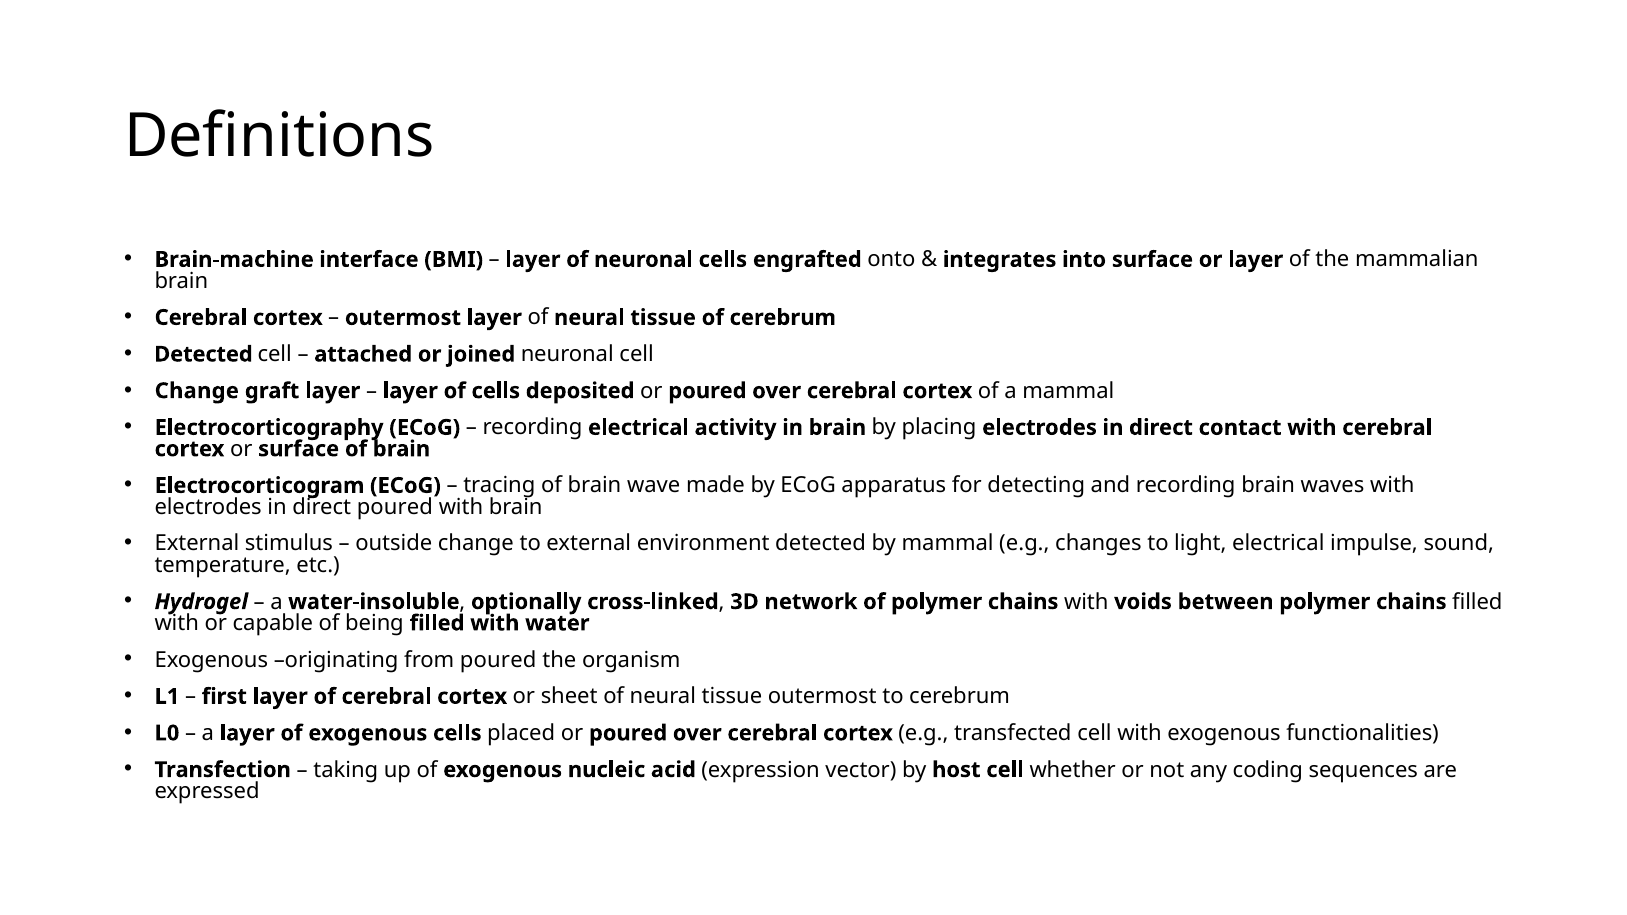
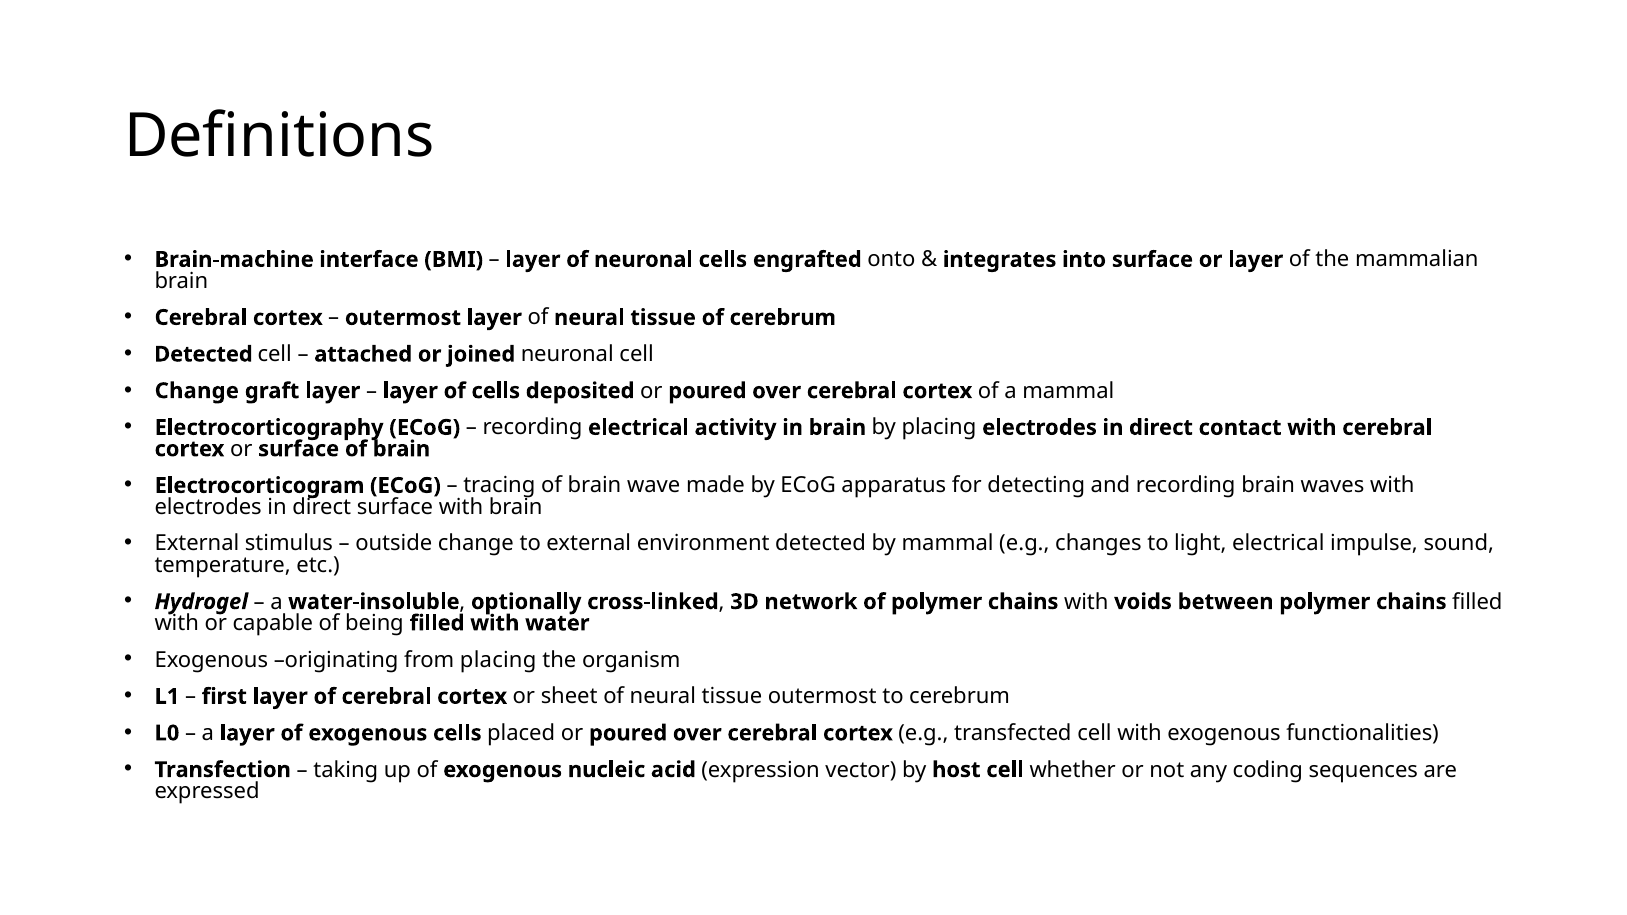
direct poured: poured -> surface
from poured: poured -> placing
